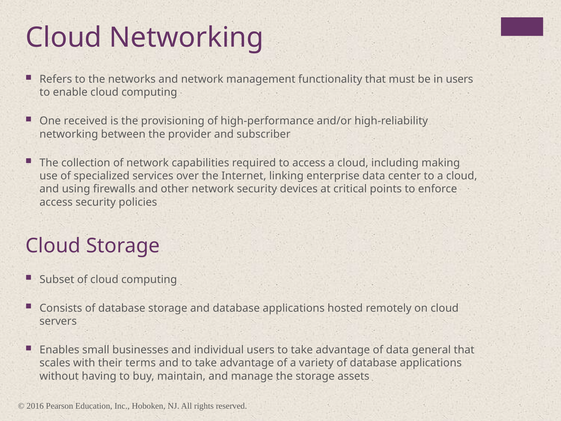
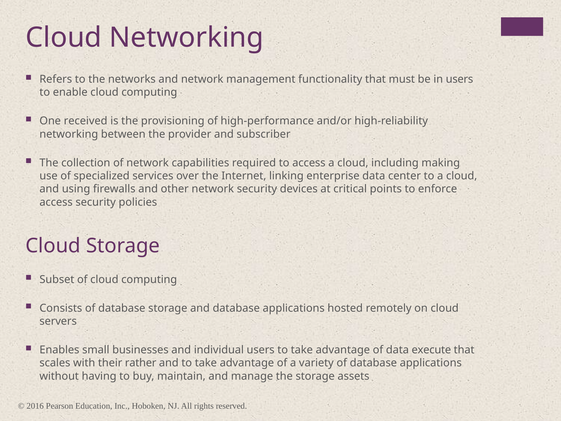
general: general -> execute
terms: terms -> rather
